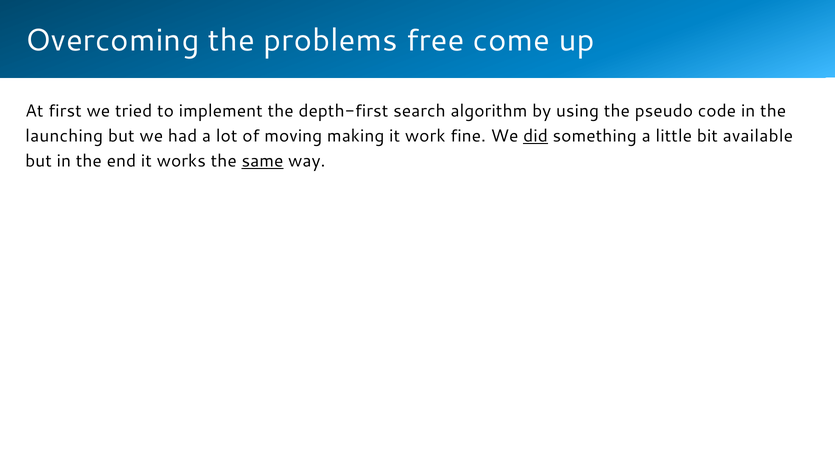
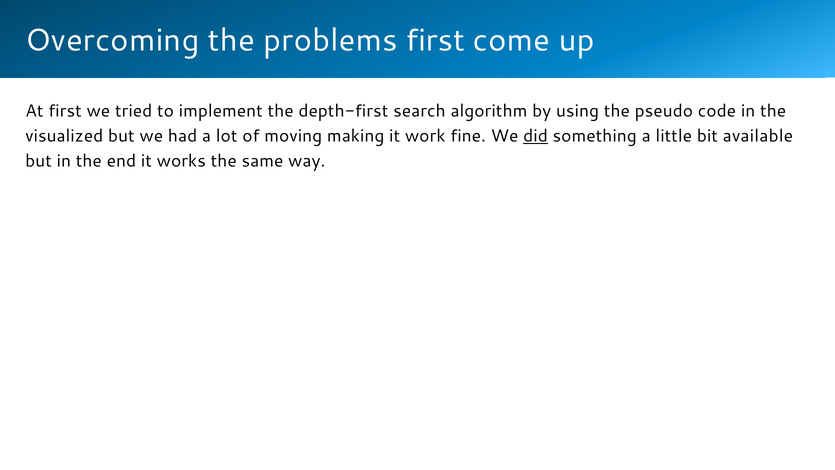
problems free: free -> first
launching: launching -> visualized
same underline: present -> none
